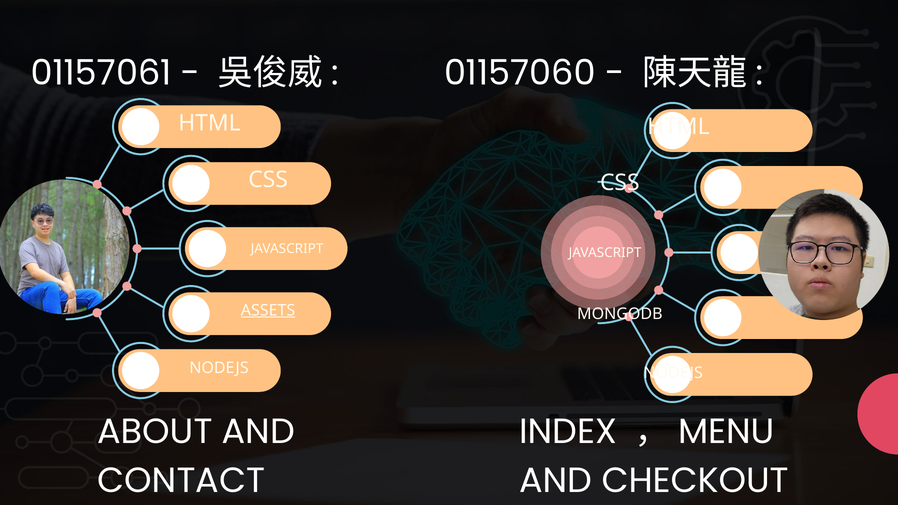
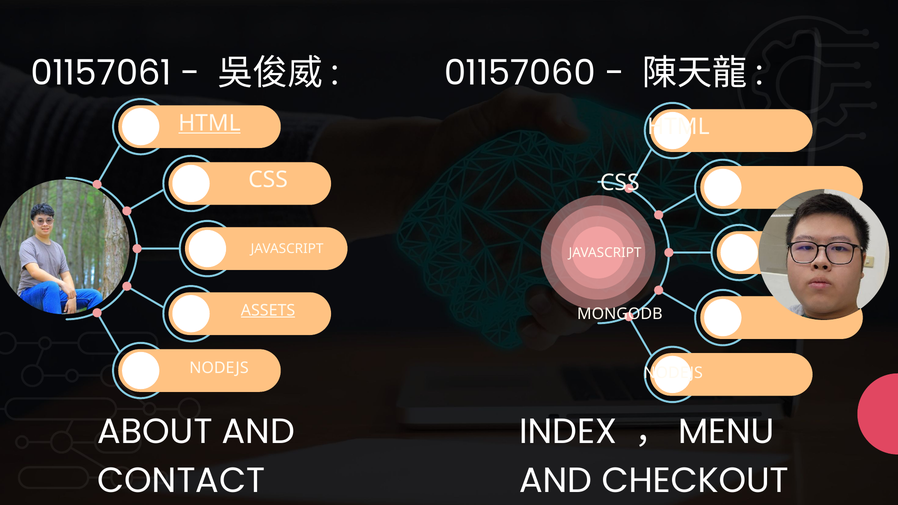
HTML at (209, 123) underline: none -> present
